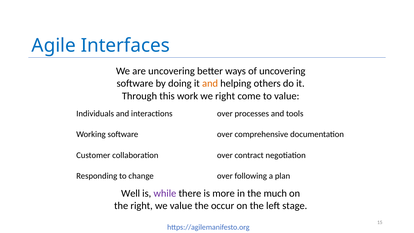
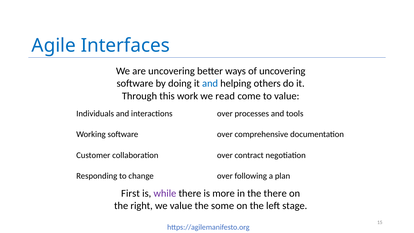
and at (210, 83) colour: orange -> blue
we right: right -> read
Well: Well -> First
the much: much -> there
occur: occur -> some
